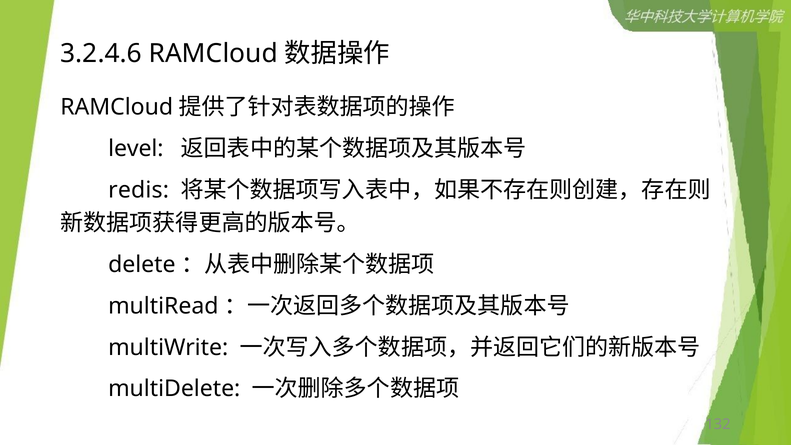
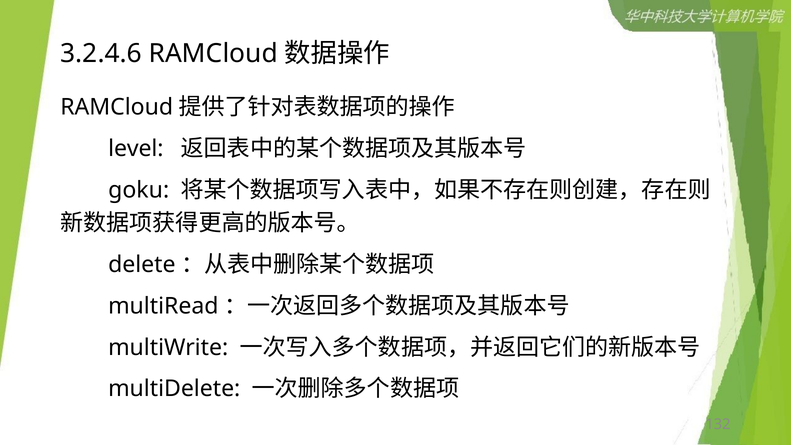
redis: redis -> goku
